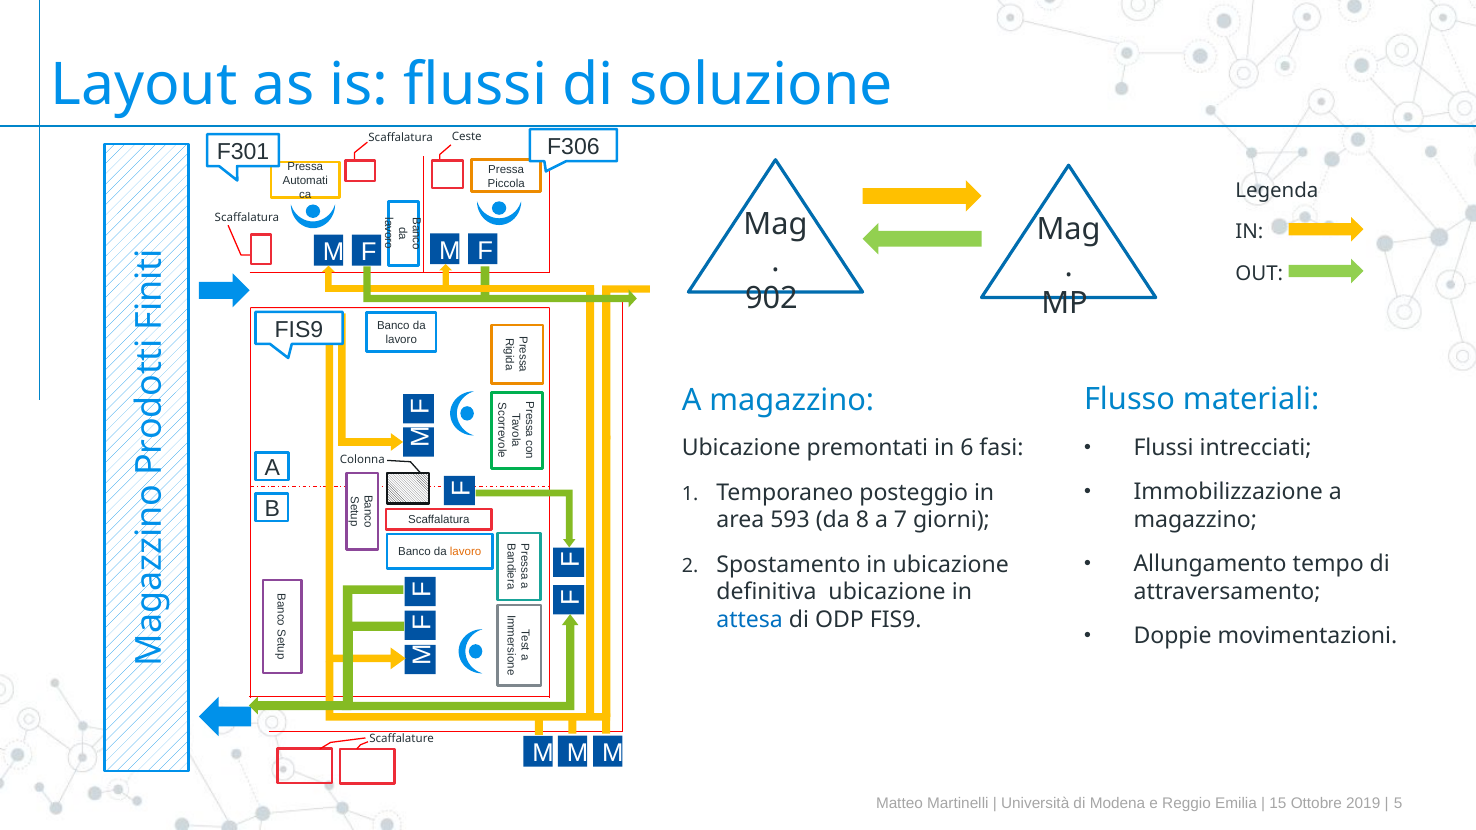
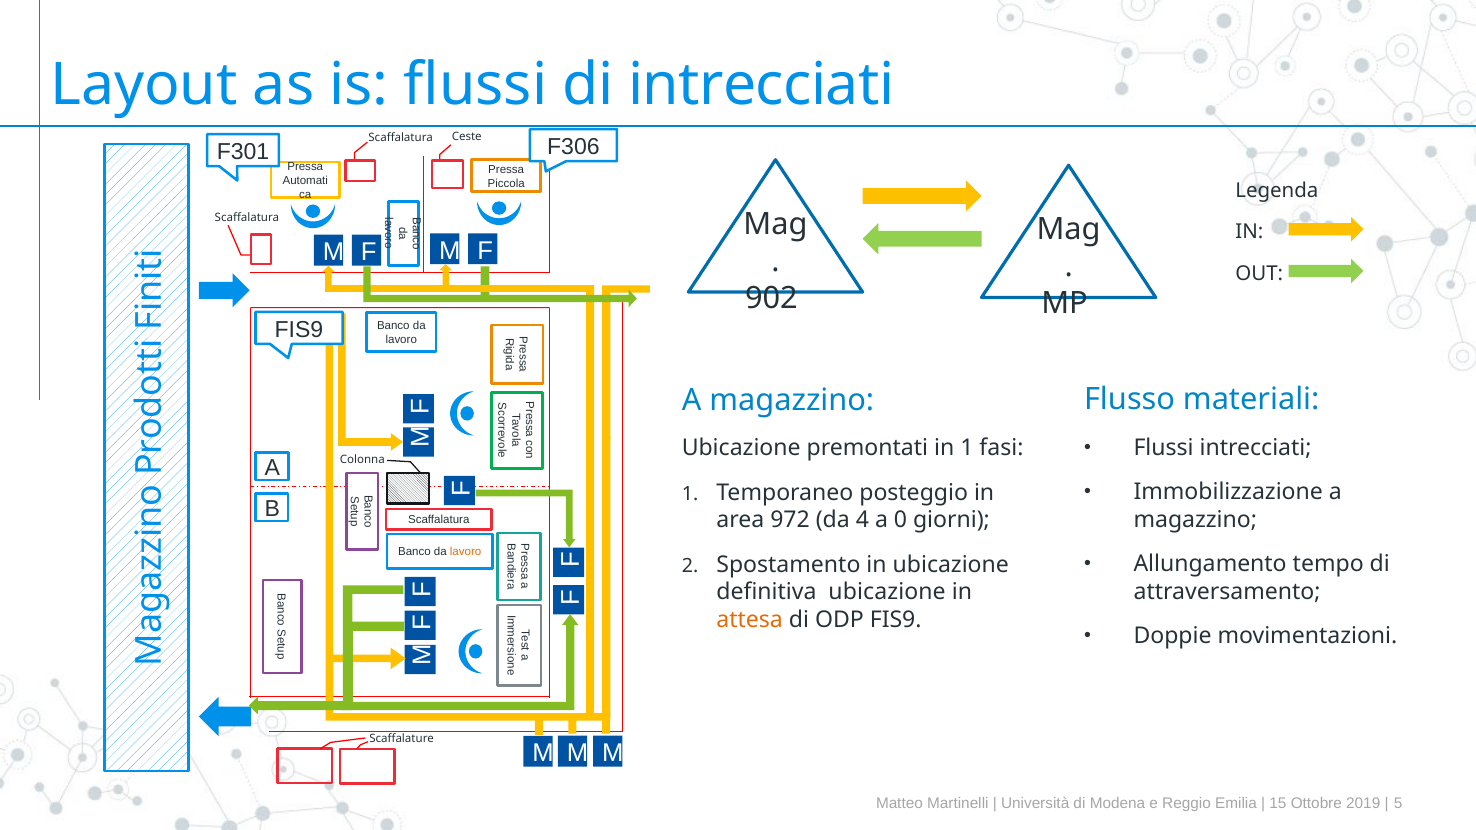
di soluzione: soluzione -> intrecciati
in 6: 6 -> 1
593: 593 -> 972
8: 8 -> 4
7: 7 -> 0
attesa colour: blue -> orange
